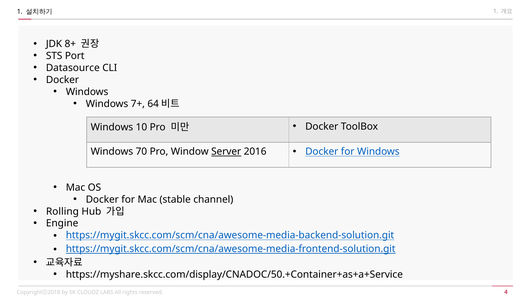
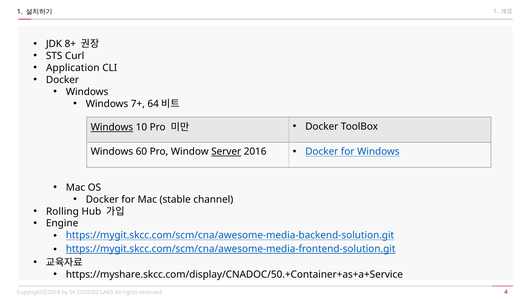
Port: Port -> Curl
Datasource: Datasource -> Application
Windows at (112, 127) underline: none -> present
70: 70 -> 60
